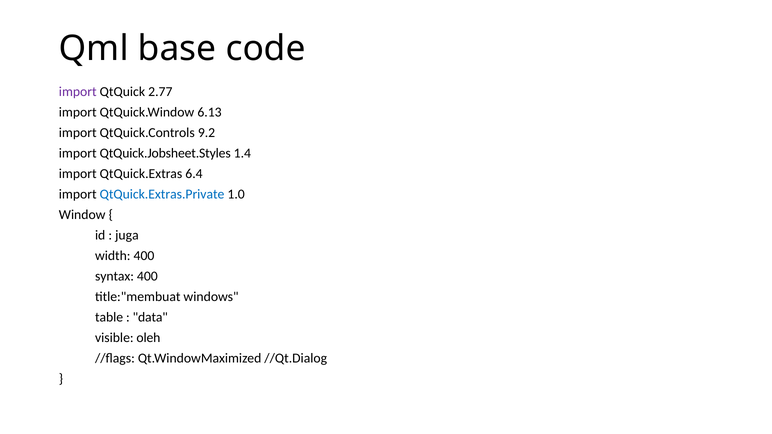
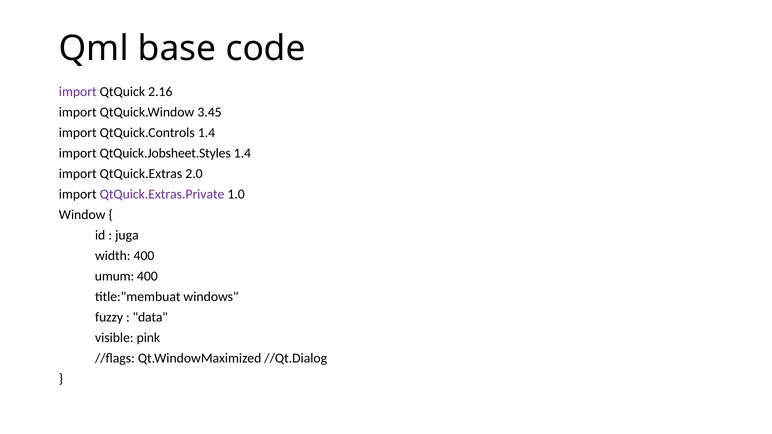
2.77: 2.77 -> 2.16
6.13: 6.13 -> 3.45
QtQuick.Controls 9.2: 9.2 -> 1.4
6.4: 6.4 -> 2.0
QtQuick.Extras.Private colour: blue -> purple
syntax: syntax -> umum
table: table -> fuzzy
oleh: oleh -> pink
